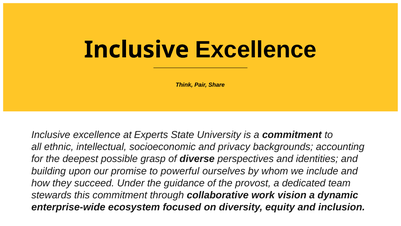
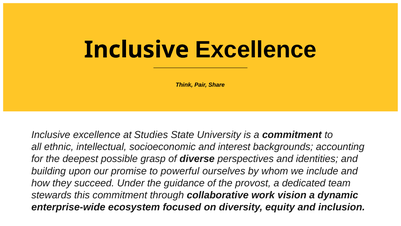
Experts: Experts -> Studies
privacy: privacy -> interest
